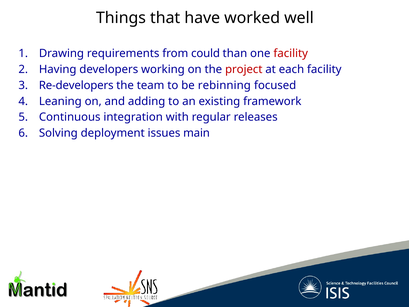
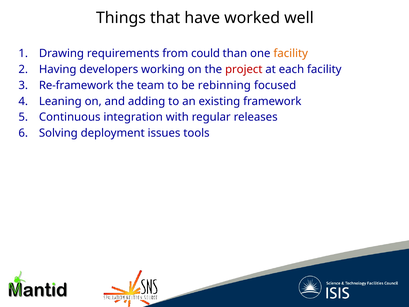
facility at (291, 53) colour: red -> orange
Re-developers: Re-developers -> Re-framework
main: main -> tools
